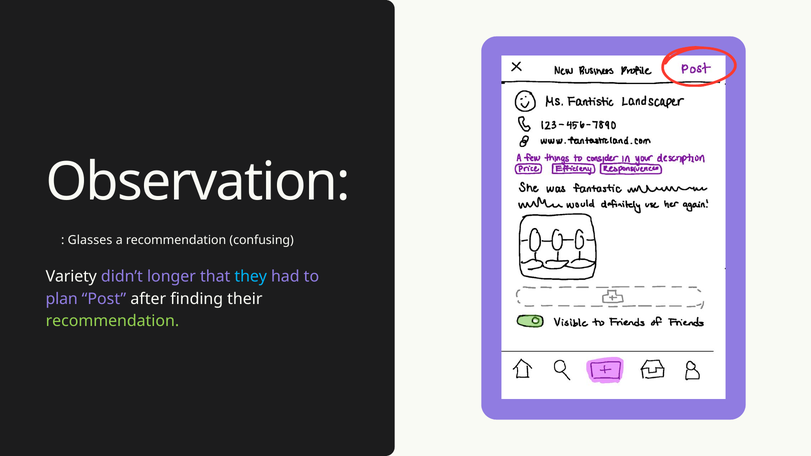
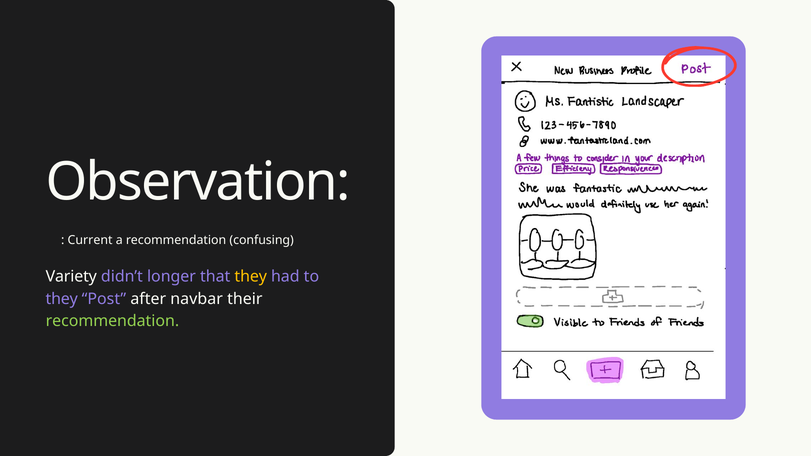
Glasses: Glasses -> Current
they at (251, 277) colour: light blue -> yellow
plan at (62, 299): plan -> they
finding: finding -> navbar
